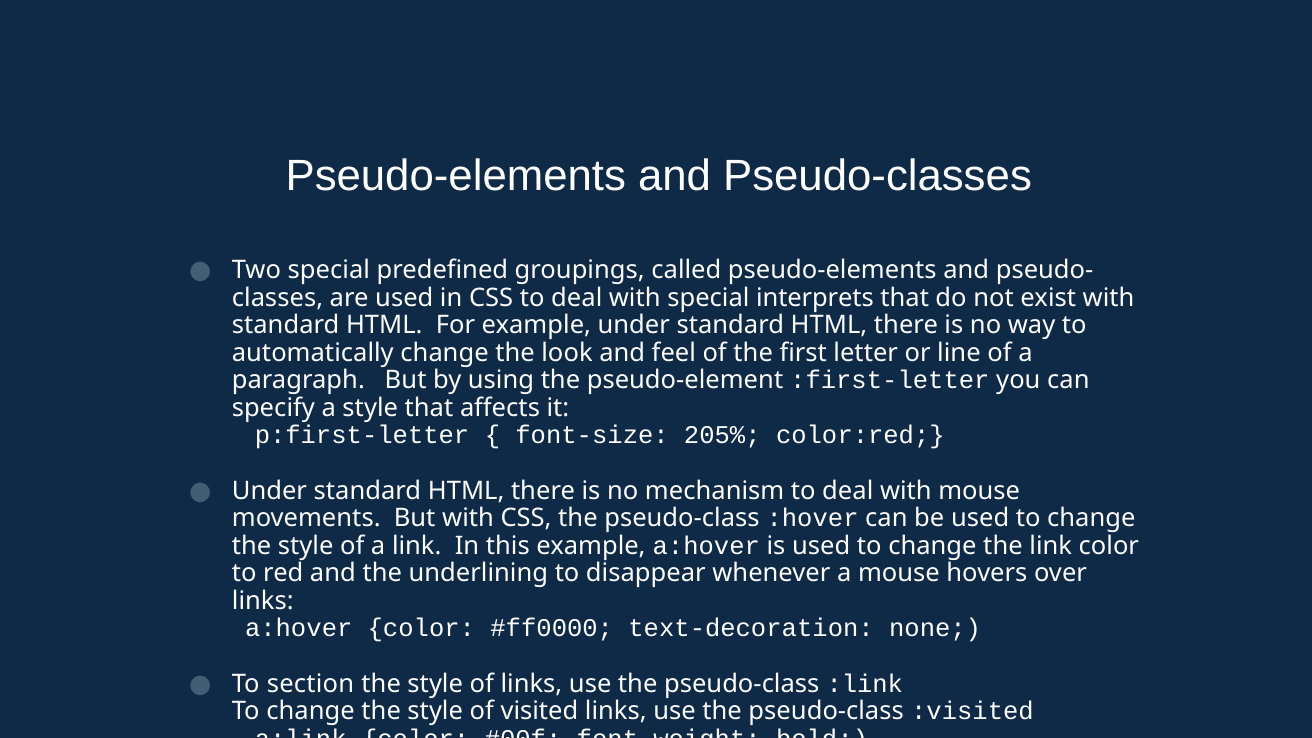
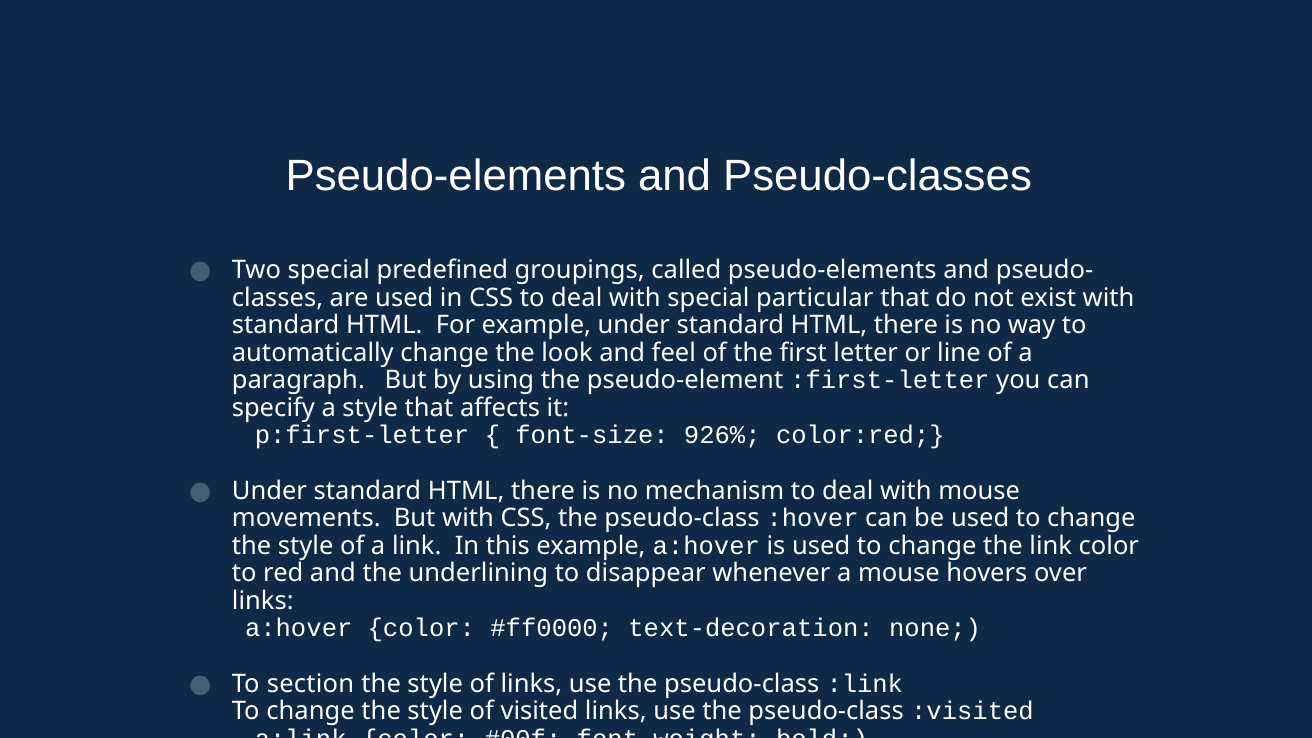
interprets: interprets -> particular
205%: 205% -> 926%
